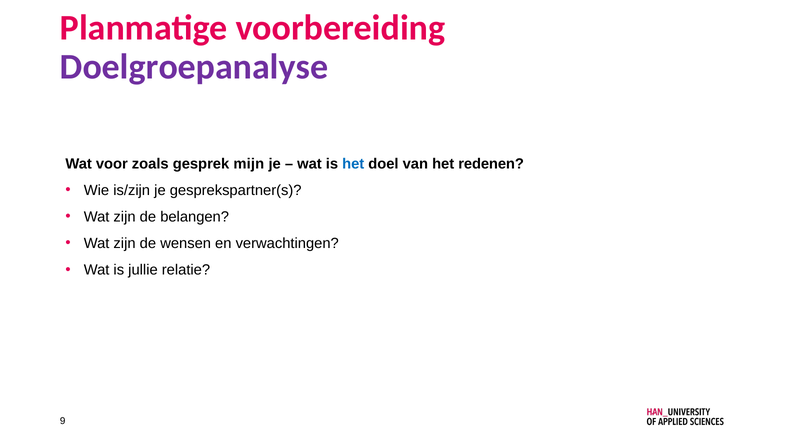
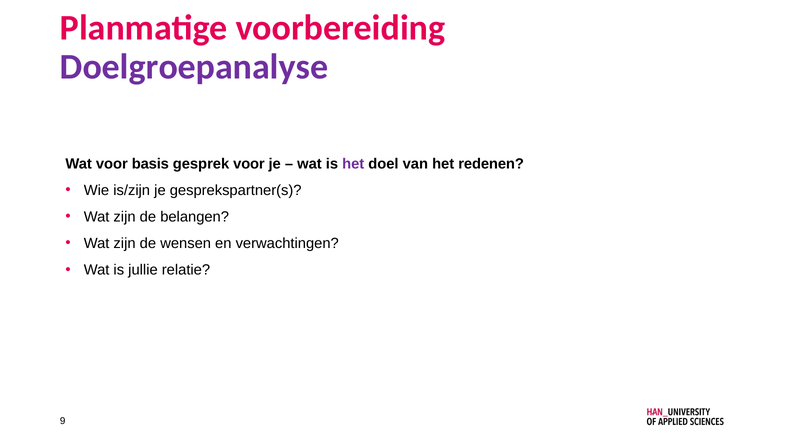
zoals: zoals -> basis
gesprek mijn: mijn -> voor
het at (353, 164) colour: blue -> purple
